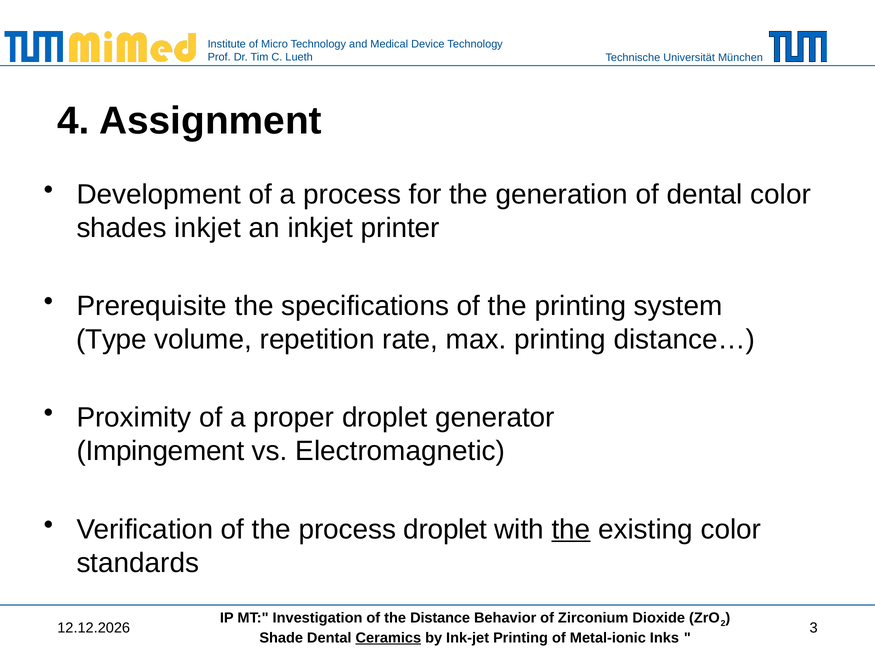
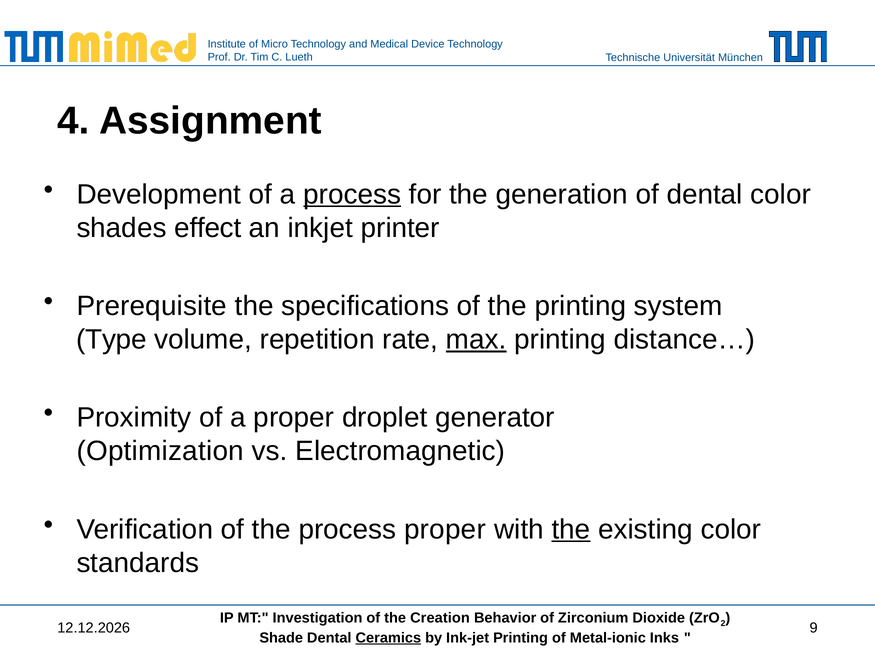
process at (352, 194) underline: none -> present
shades inkjet: inkjet -> effect
max underline: none -> present
Impingement: Impingement -> Optimization
process droplet: droplet -> proper
Distance: Distance -> Creation
3: 3 -> 9
